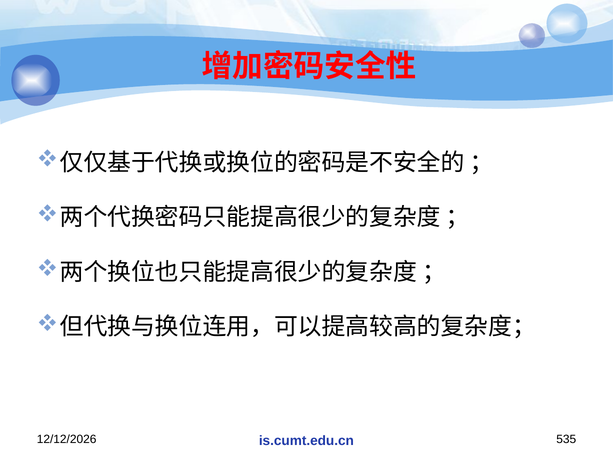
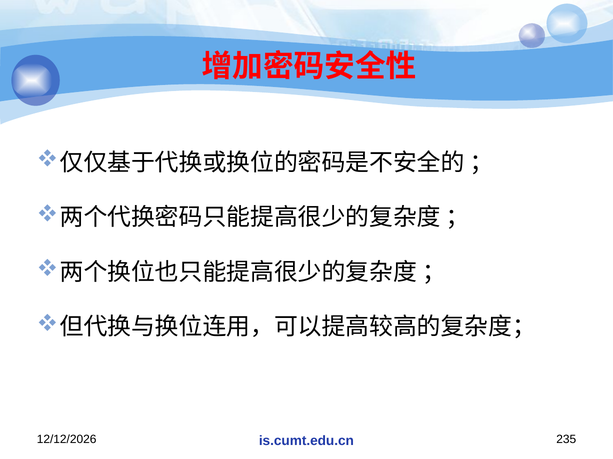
535: 535 -> 235
